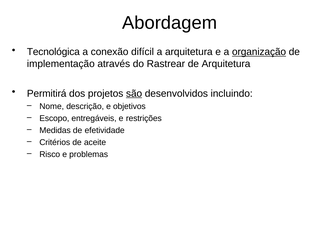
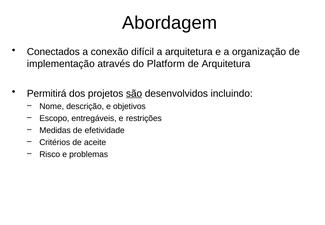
Tecnológica: Tecnológica -> Conectados
organização underline: present -> none
Rastrear: Rastrear -> Platform
